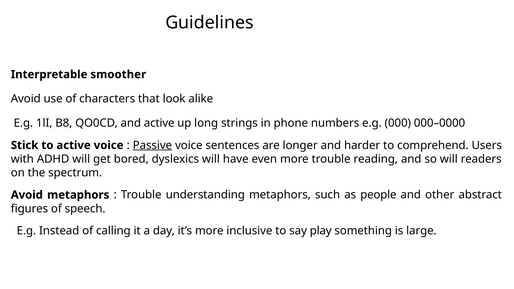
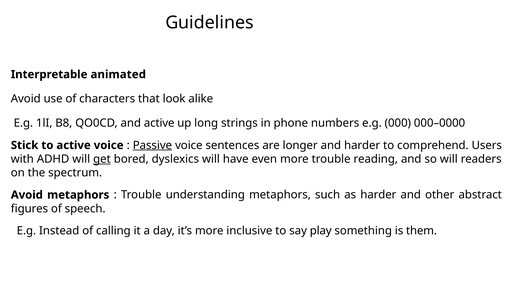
smoother: smoother -> animated
get underline: none -> present
as people: people -> harder
large: large -> them
